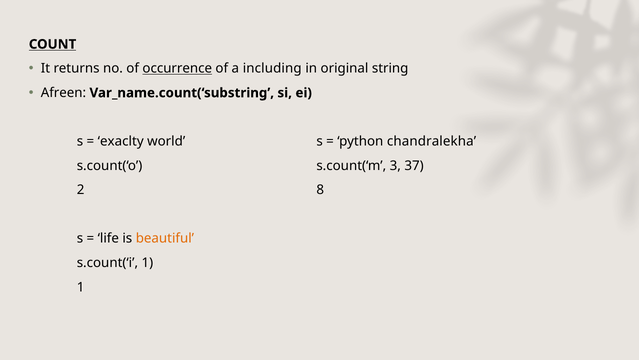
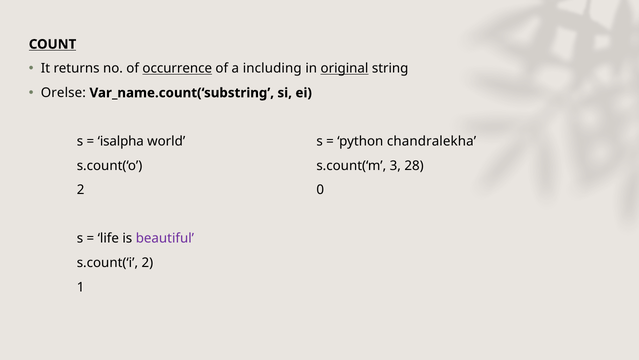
original underline: none -> present
Afreen: Afreen -> Orelse
exaclty: exaclty -> isalpha
37: 37 -> 28
8: 8 -> 0
beautiful colour: orange -> purple
s.count(‘i 1: 1 -> 2
